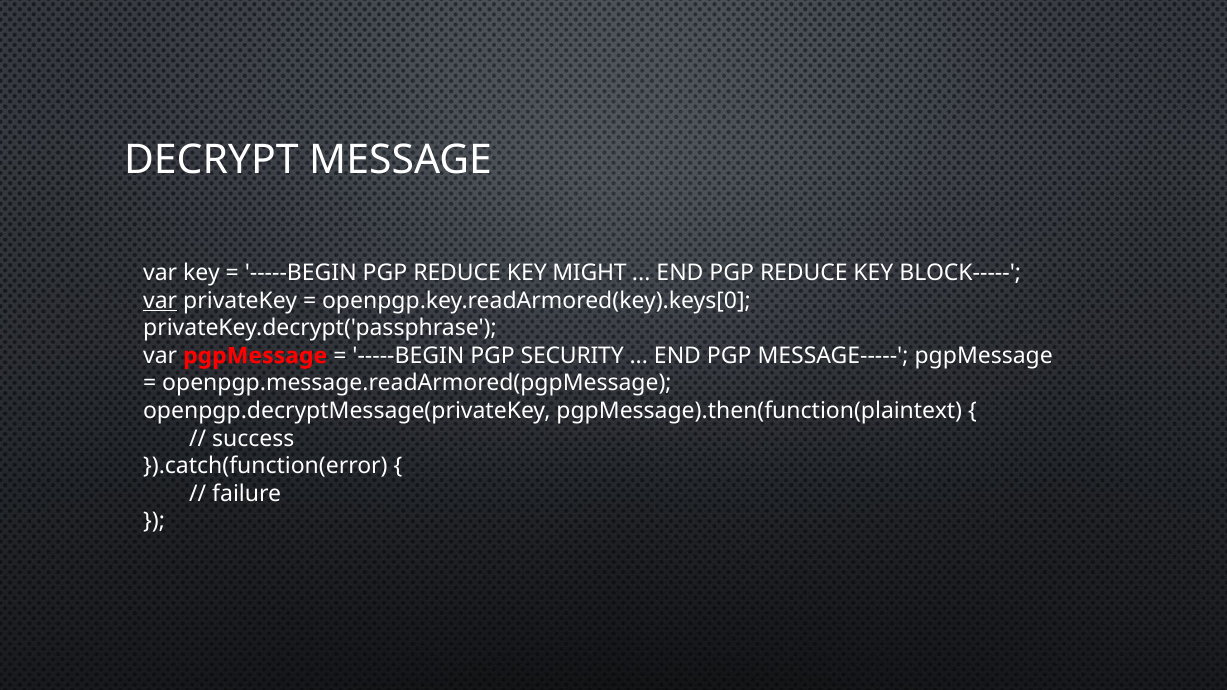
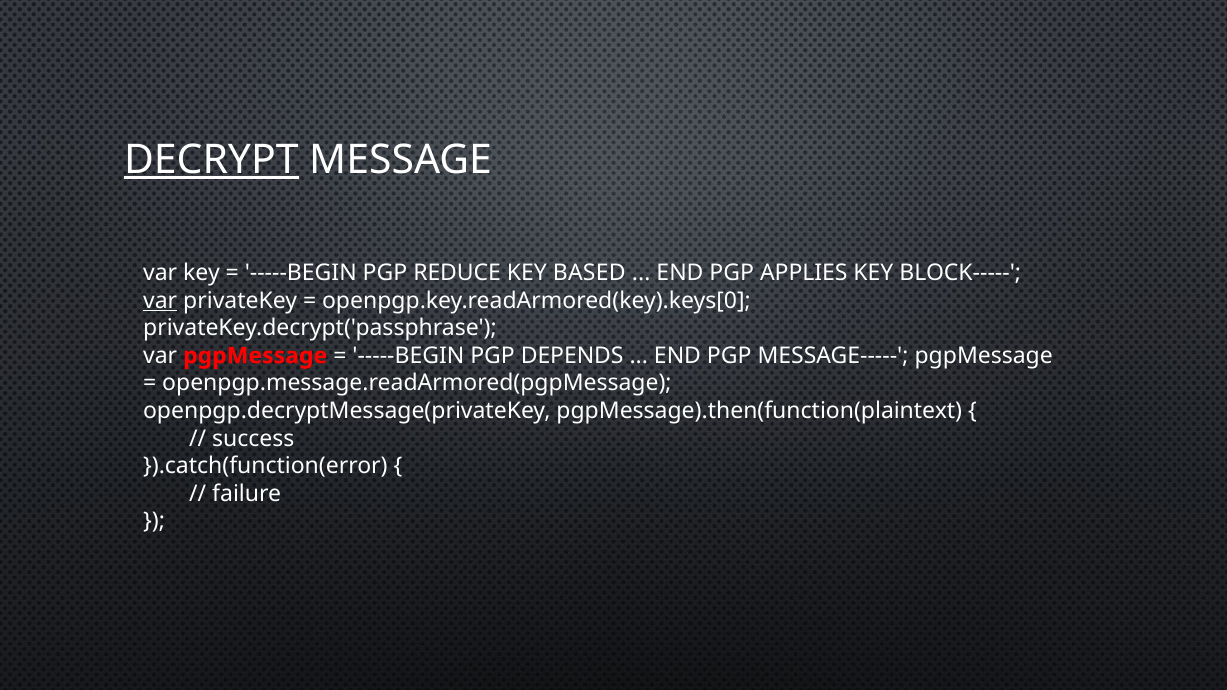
DECRYPT underline: none -> present
MIGHT: MIGHT -> BASED
END PGP REDUCE: REDUCE -> APPLIES
SECURITY: SECURITY -> DEPENDS
